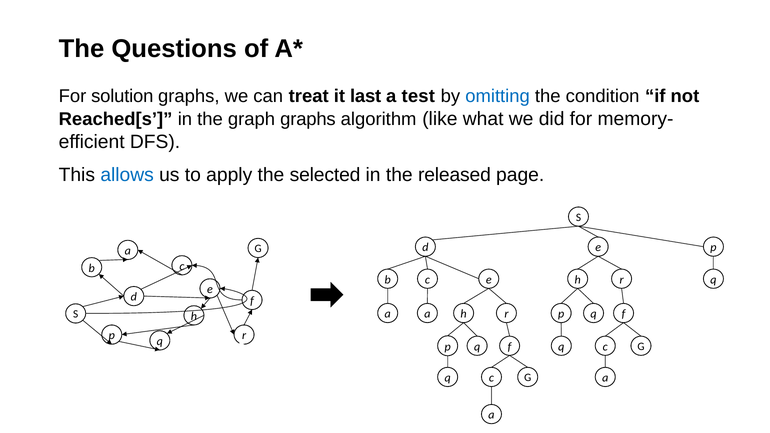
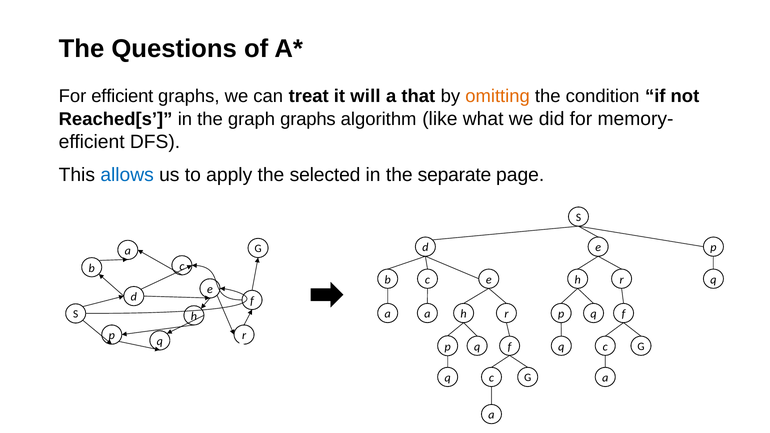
For solution: solution -> efficient
last: last -> will
test: test -> that
omitting colour: blue -> orange
released: released -> separate
